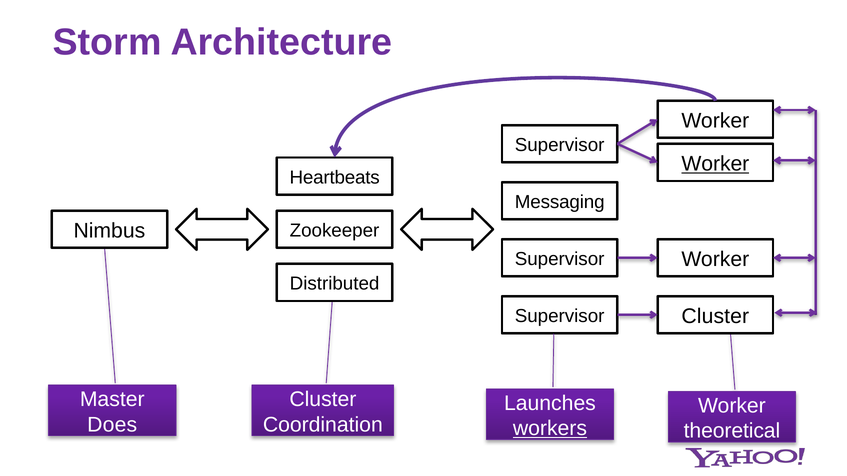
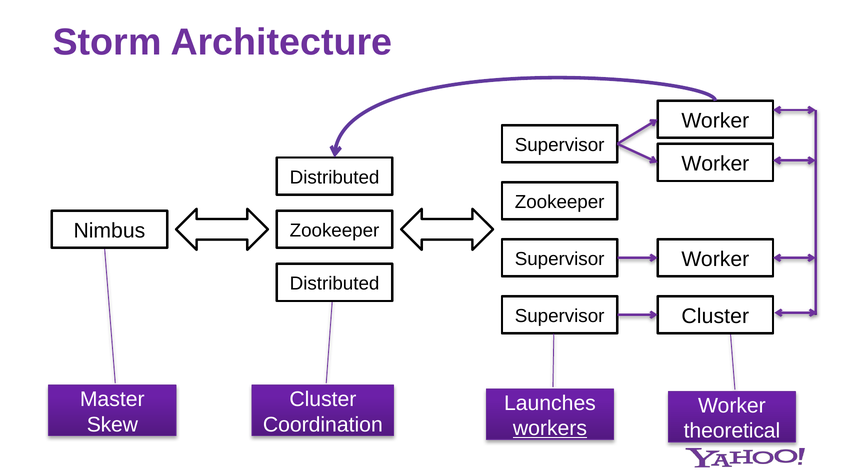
Worker at (715, 164) underline: present -> none
Heartbeats at (335, 178): Heartbeats -> Distributed
Messaging at (560, 202): Messaging -> Zookeeper
Does: Does -> Skew
